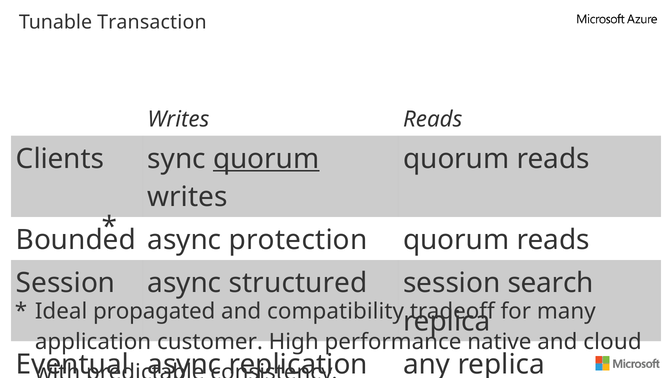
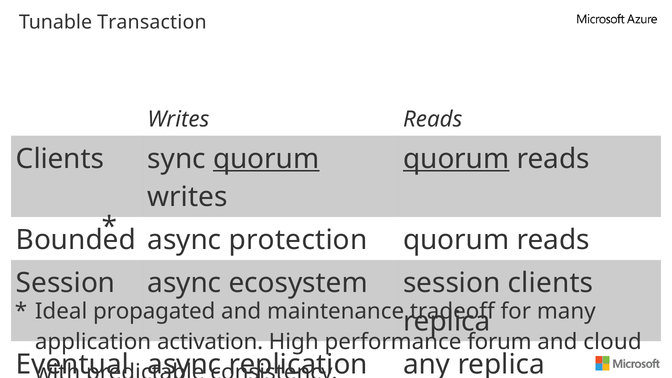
quorum at (456, 159) underline: none -> present
structured: structured -> ecosystem
session search: search -> clients
compatibility: compatibility -> maintenance
customer: customer -> activation
native: native -> forum
